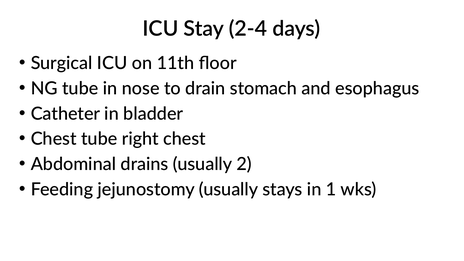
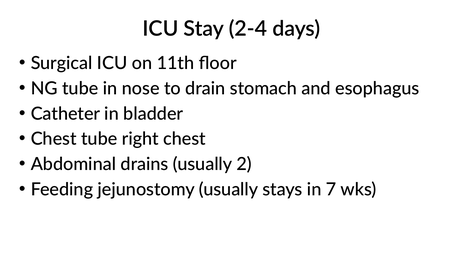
1: 1 -> 7
